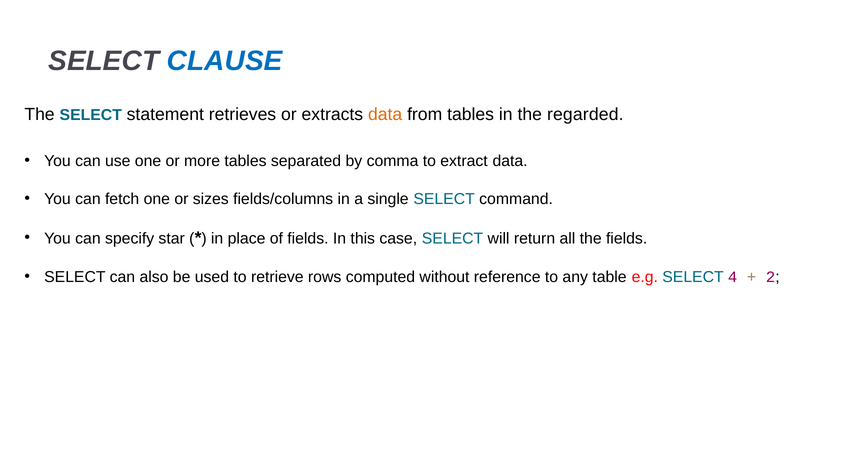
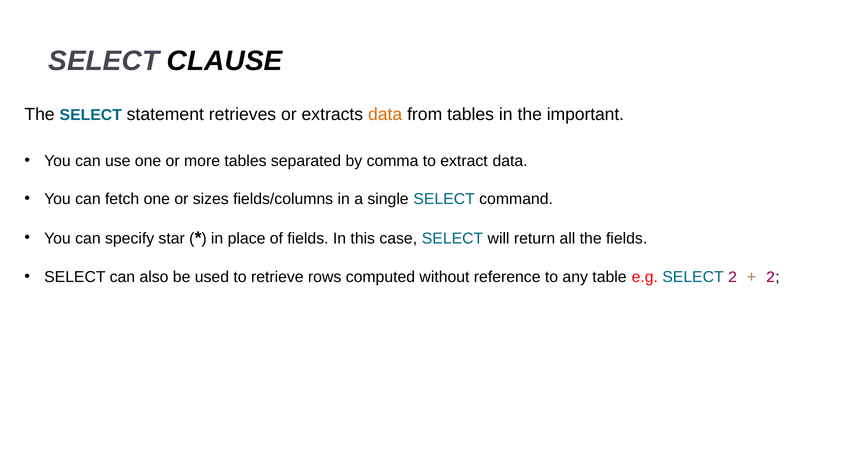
CLAUSE colour: blue -> black
regarded: regarded -> important
SELECT 4: 4 -> 2
